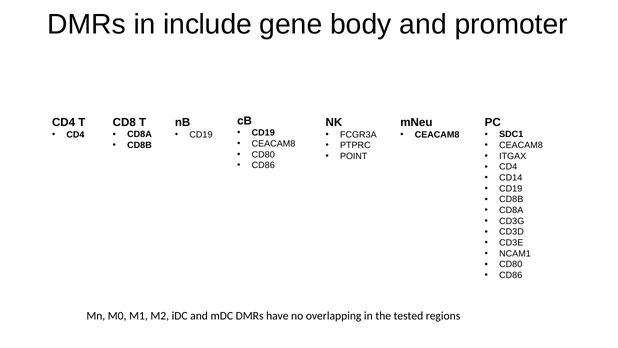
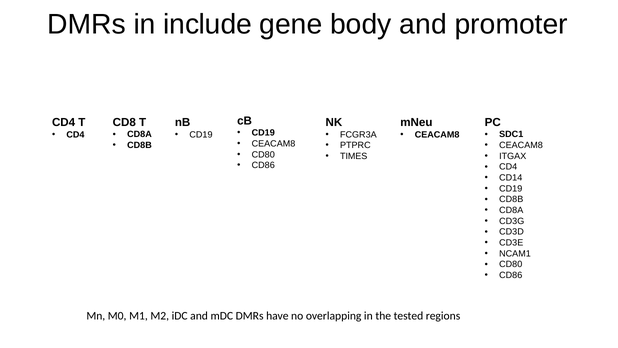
POINT: POINT -> TIMES
